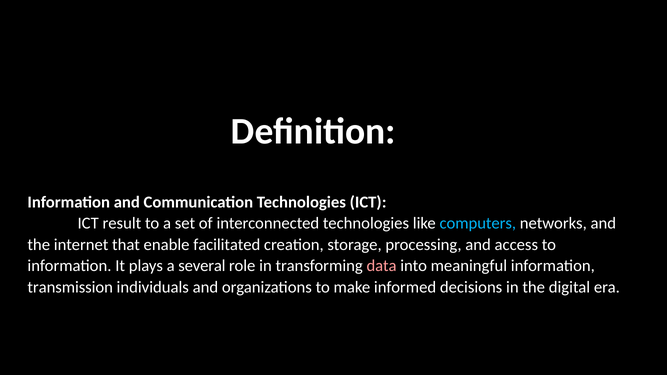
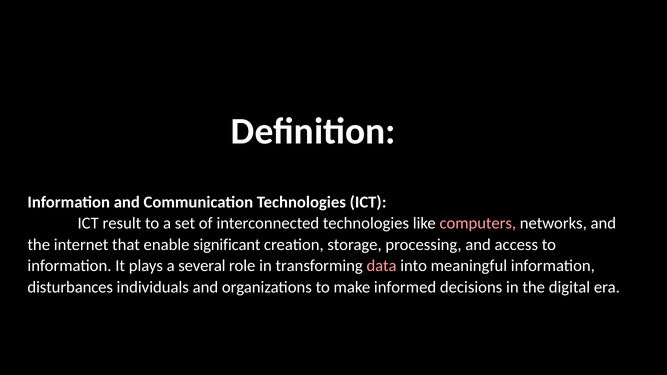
computers colour: light blue -> pink
facilitated: facilitated -> significant
transmission: transmission -> disturbances
